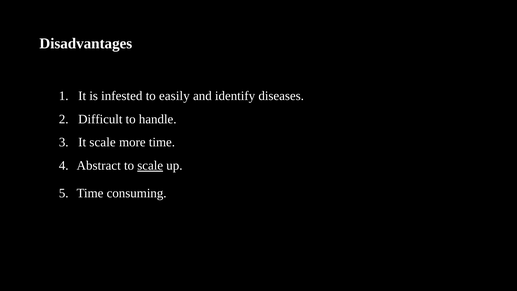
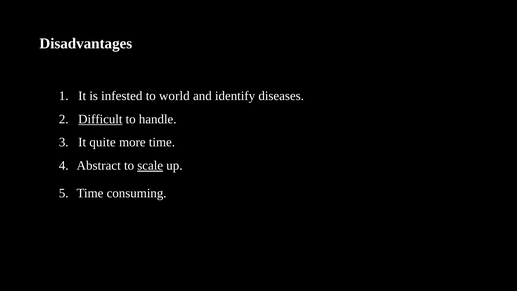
easily: easily -> world
Difficult underline: none -> present
It scale: scale -> quite
